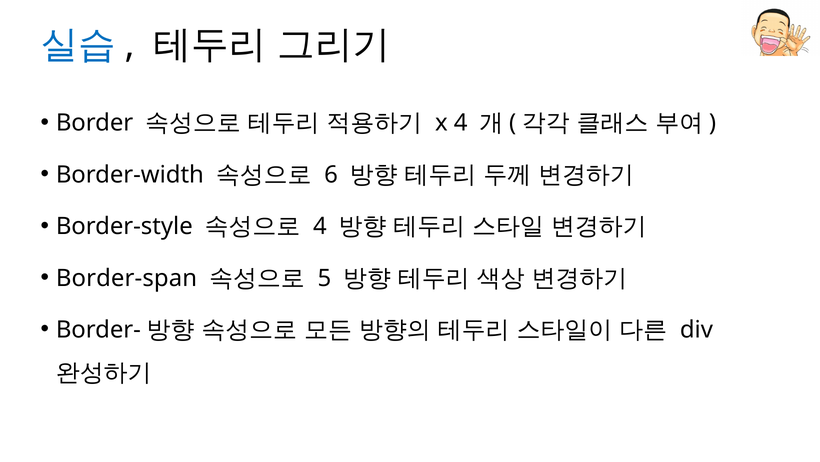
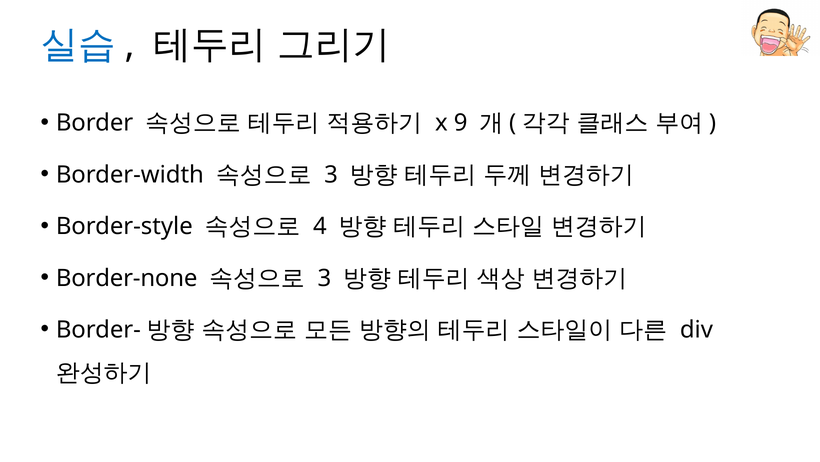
x 4: 4 -> 9
6 at (331, 174): 6 -> 3
Border-span: Border-span -> Border-none
5 at (324, 278): 5 -> 3
